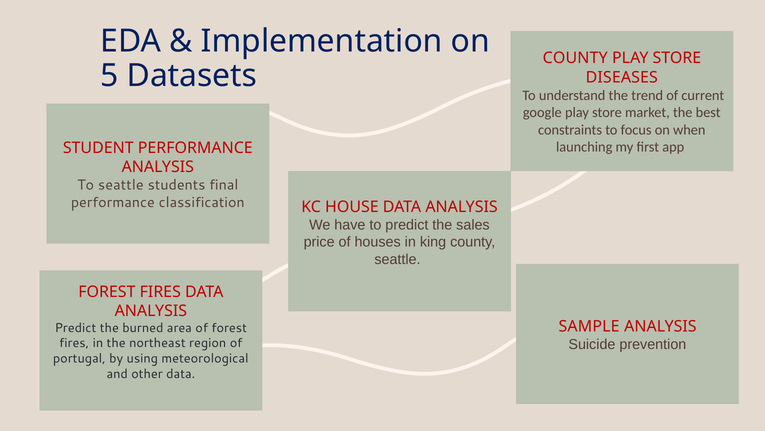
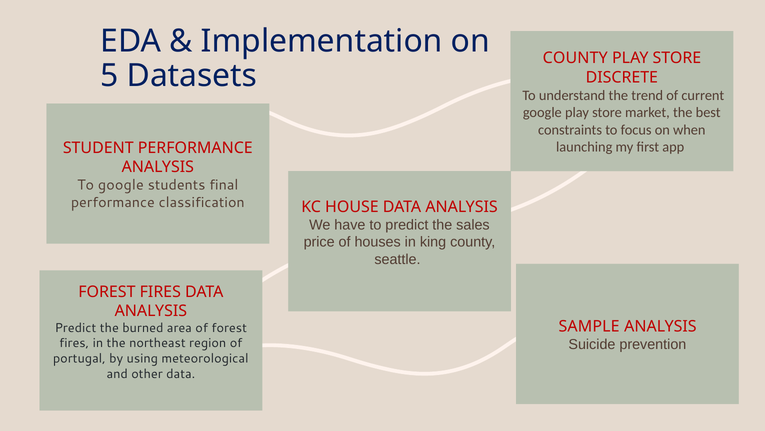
DISEASES: DISEASES -> DISCRETE
To seattle: seattle -> google
